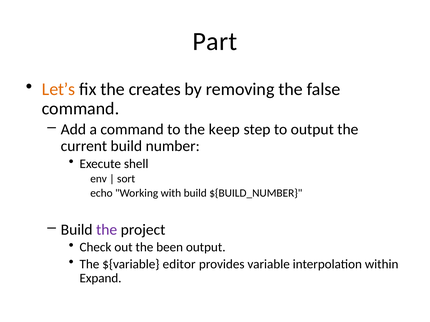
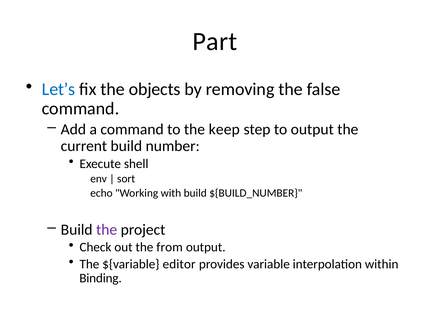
Let’s colour: orange -> blue
creates: creates -> objects
been: been -> from
Expand: Expand -> Binding
